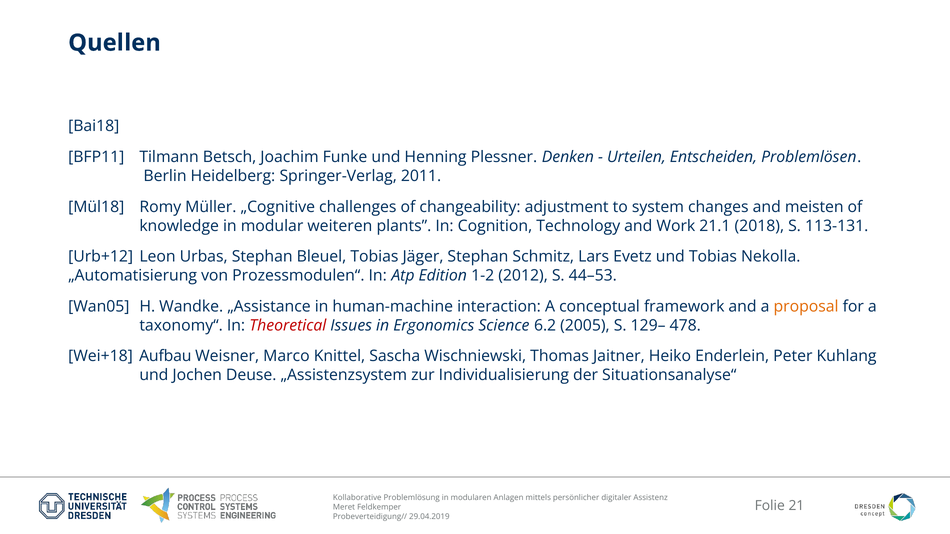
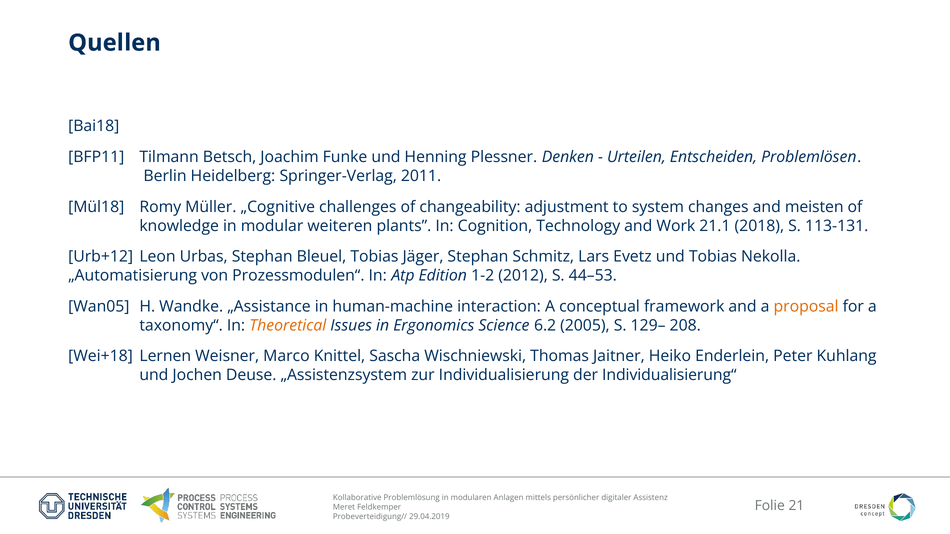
Theoretical colour: red -> orange
478: 478 -> 208
Aufbau: Aufbau -> Lernen
Situationsanalyse“: Situationsanalyse“ -> Individualisierung“
